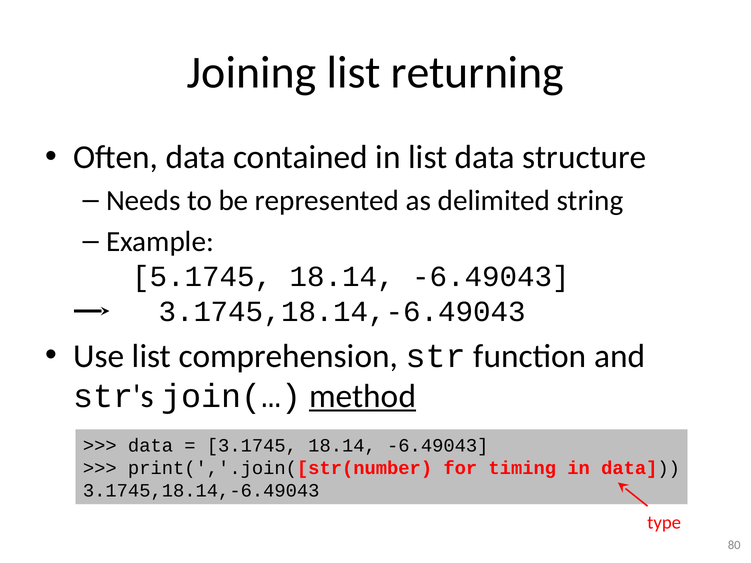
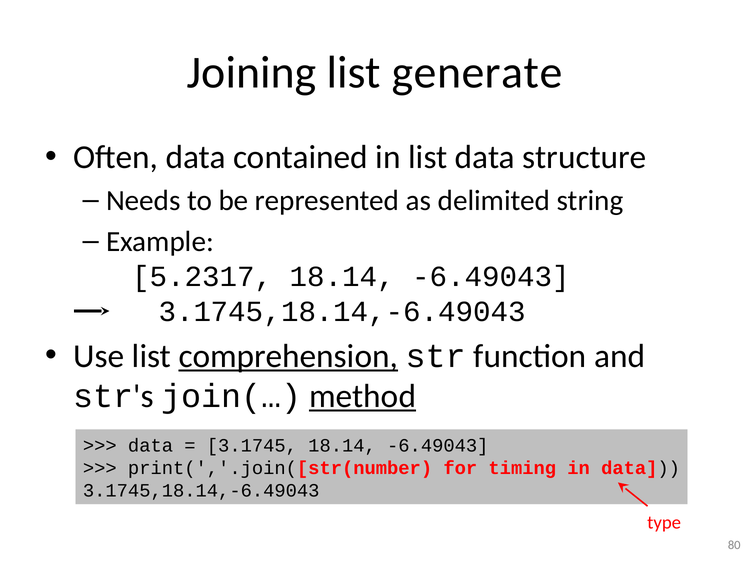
returning: returning -> generate
5.1745: 5.1745 -> 5.2317
comprehension underline: none -> present
